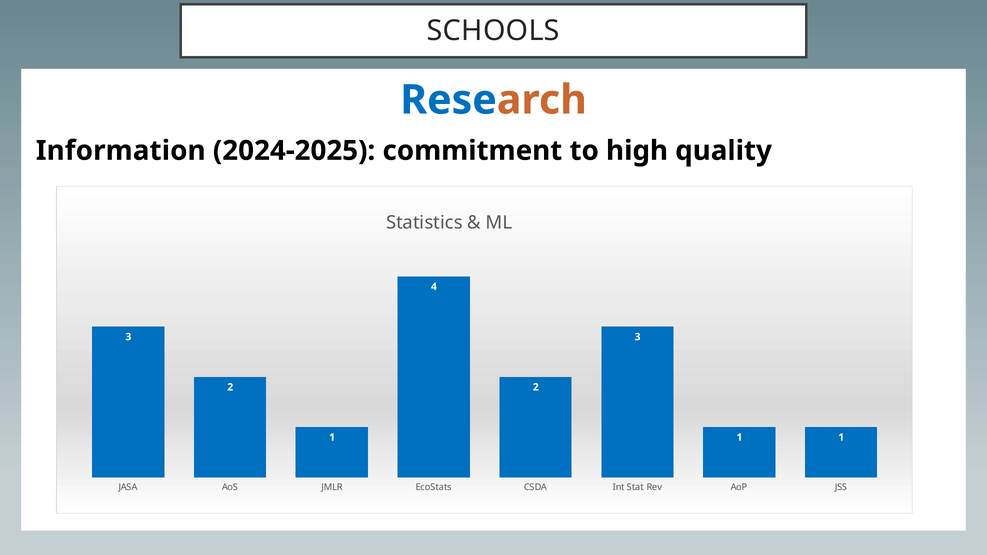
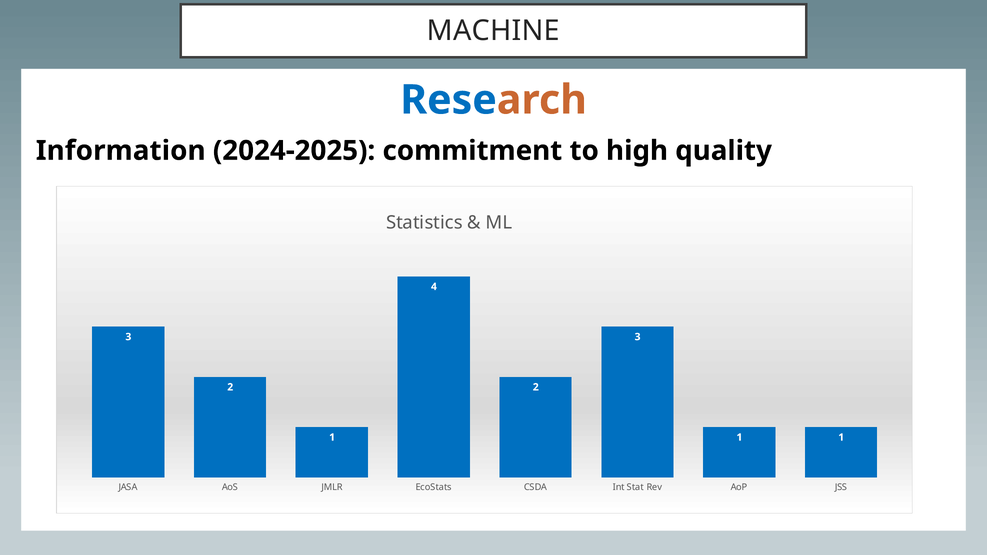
SCHOOLS: SCHOOLS -> MACHINE
